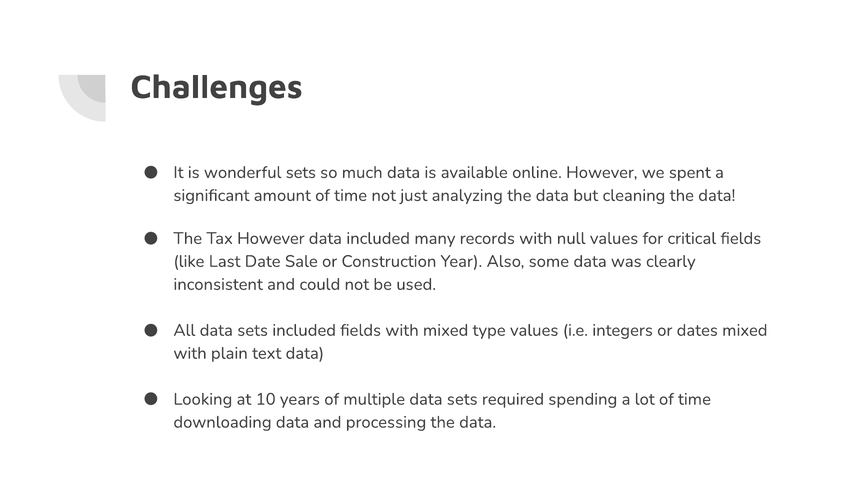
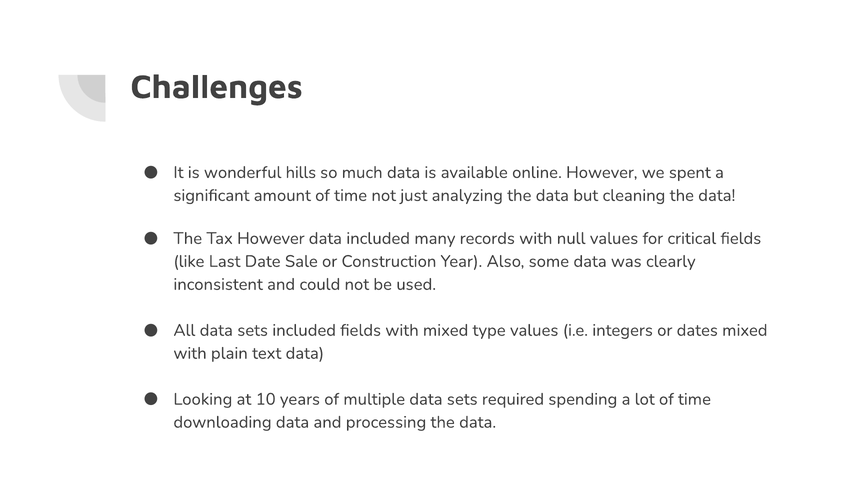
wonderful sets: sets -> hills
